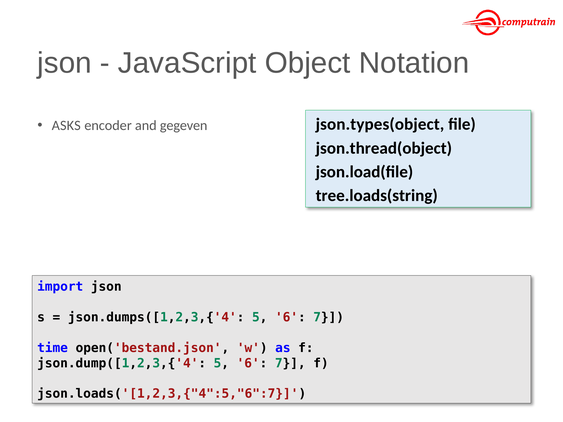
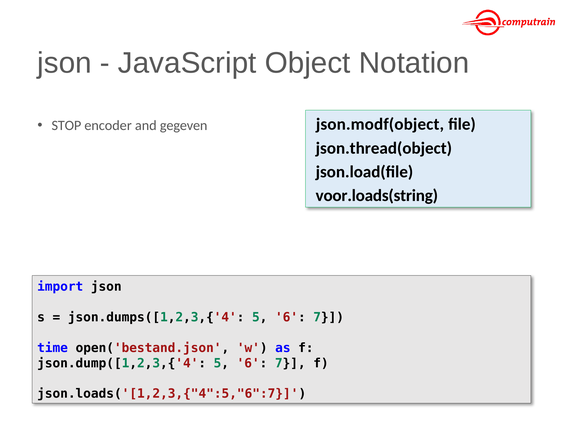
json.types(object: json.types(object -> json.modf(object
ASKS: ASKS -> STOP
tree.loads(string: tree.loads(string -> voor.loads(string
